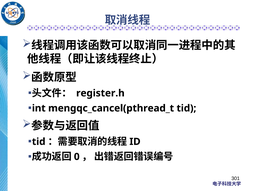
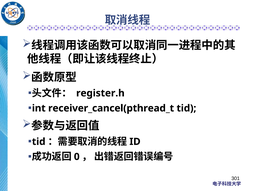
mengqc_cancel(pthread_t: mengqc_cancel(pthread_t -> receiver_cancel(pthread_t
